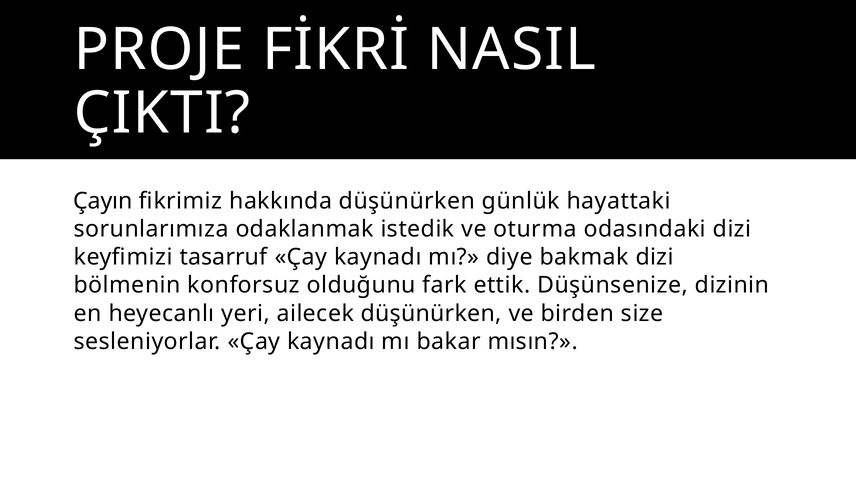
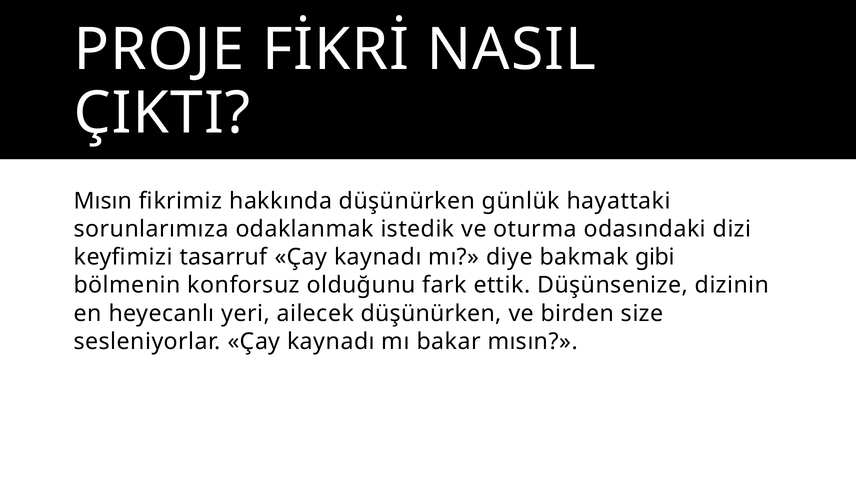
Çayın at (103, 201): Çayın -> Mısın
bakmak dizi: dizi -> gibi
